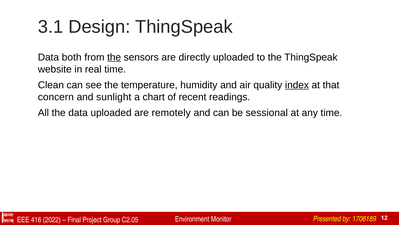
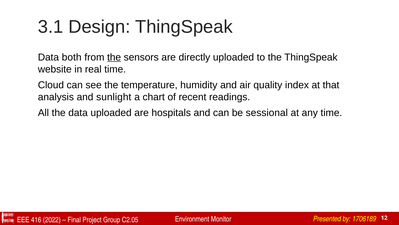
Clean: Clean -> Cloud
index underline: present -> none
concern: concern -> analysis
remotely: remotely -> hospitals
